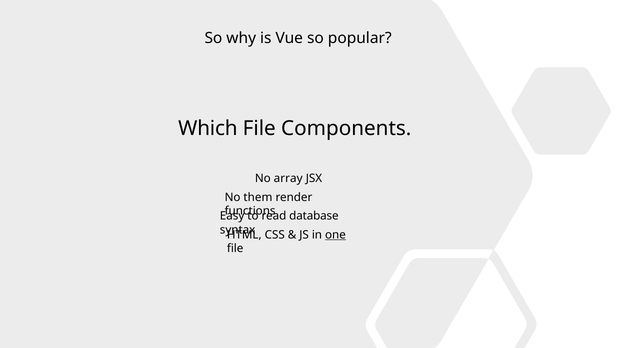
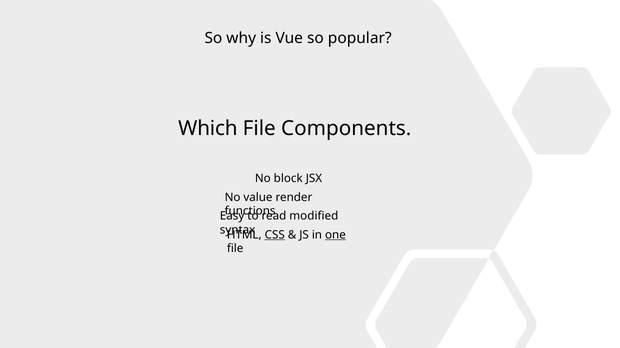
array: array -> block
them: them -> value
database: database -> modified
CSS underline: none -> present
